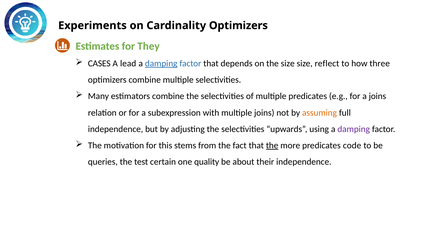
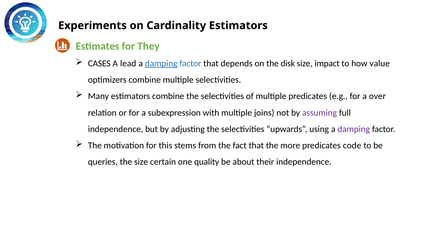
Cardinality Optimizers: Optimizers -> Estimators
the size: size -> disk
reflect: reflect -> impact
three: three -> value
a joins: joins -> over
assuming colour: orange -> purple
the at (272, 146) underline: present -> none
the test: test -> size
